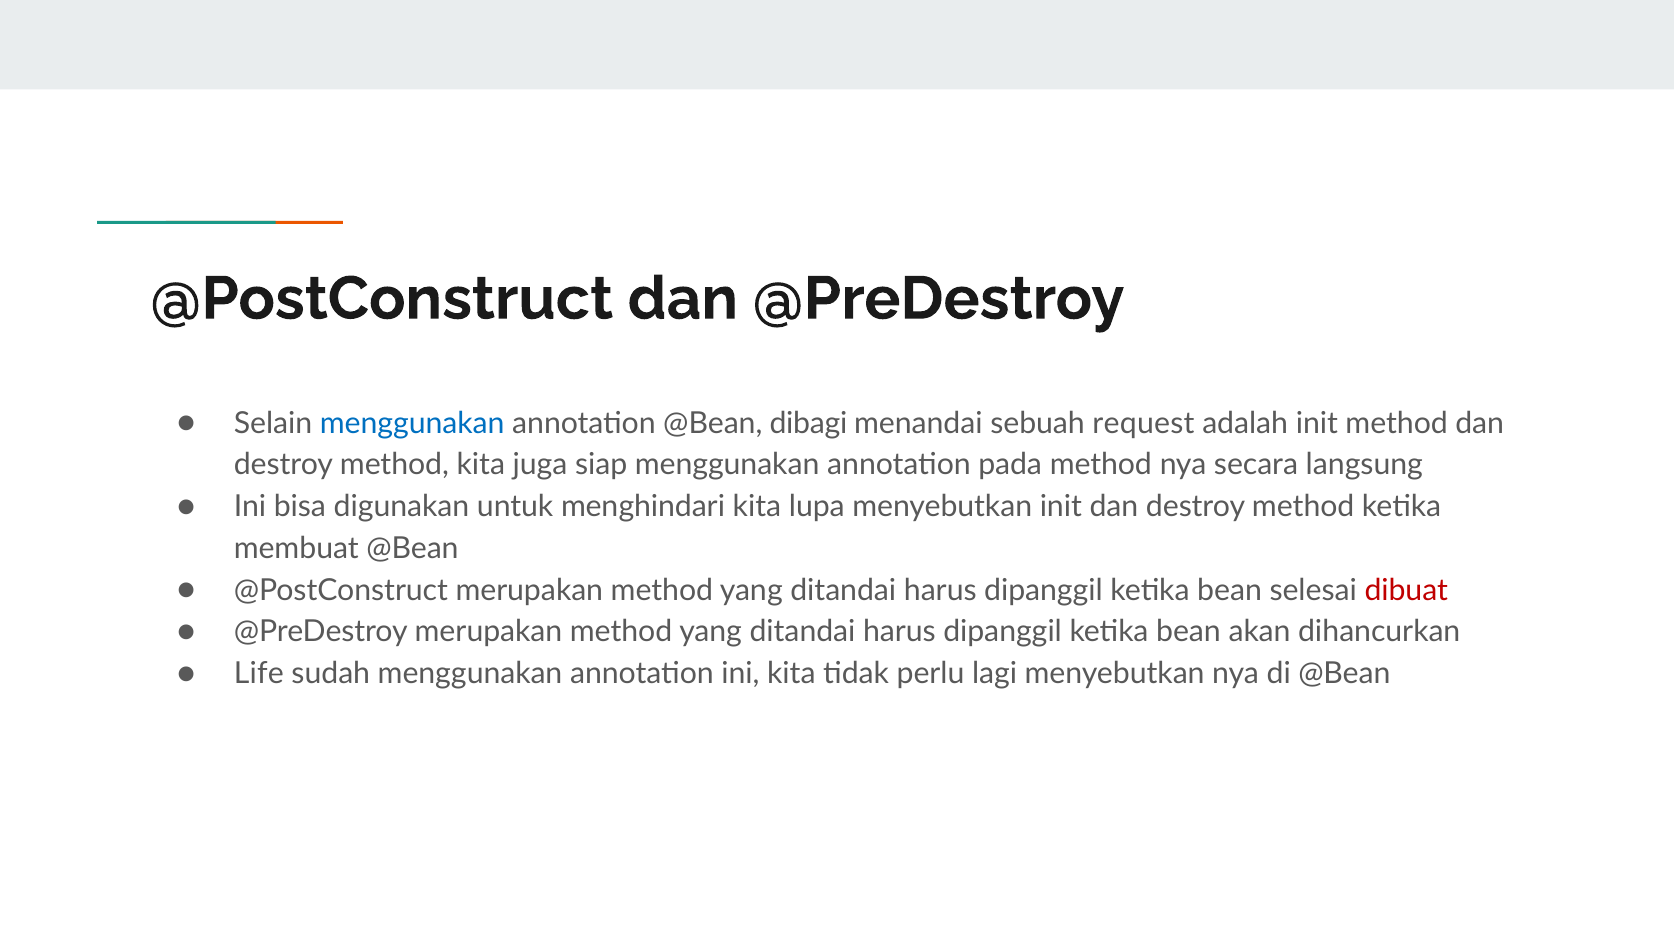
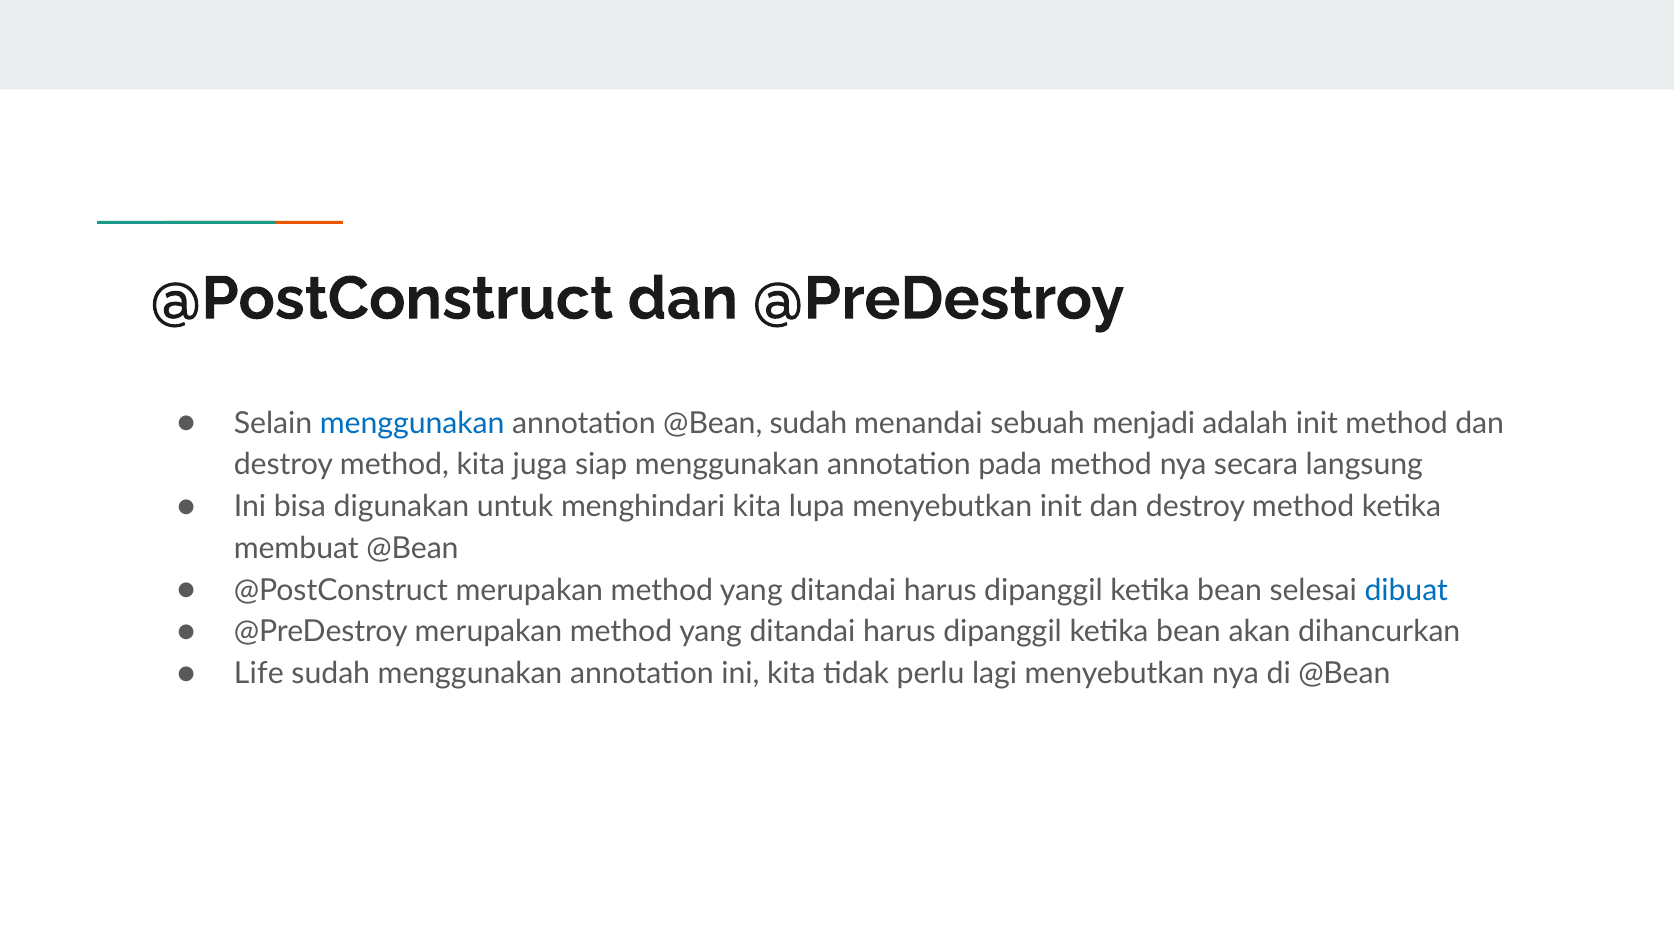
@Bean dibagi: dibagi -> sudah
request: request -> menjadi
dibuat colour: red -> blue
